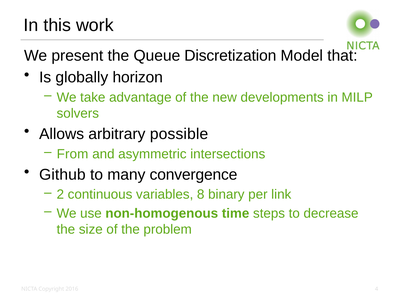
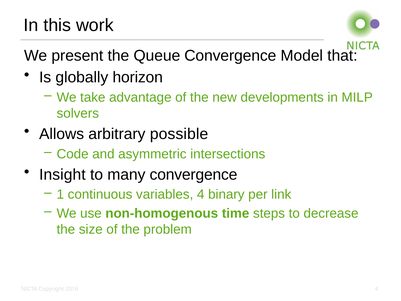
Queue Discretization: Discretization -> Convergence
From: From -> Code
Github: Github -> Insight
2: 2 -> 1
variables 8: 8 -> 4
